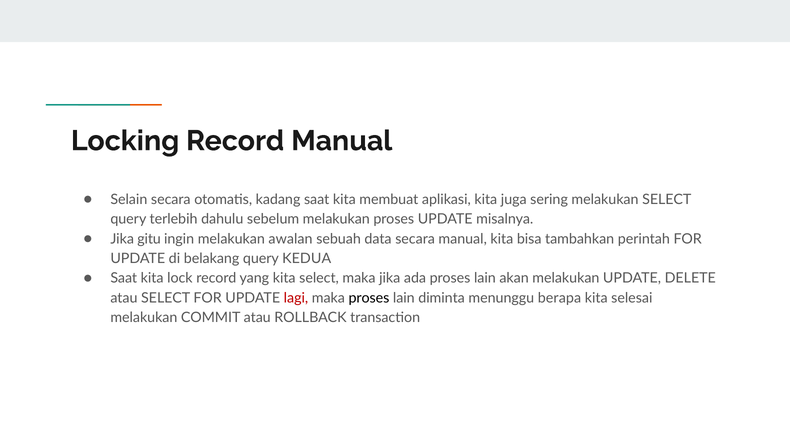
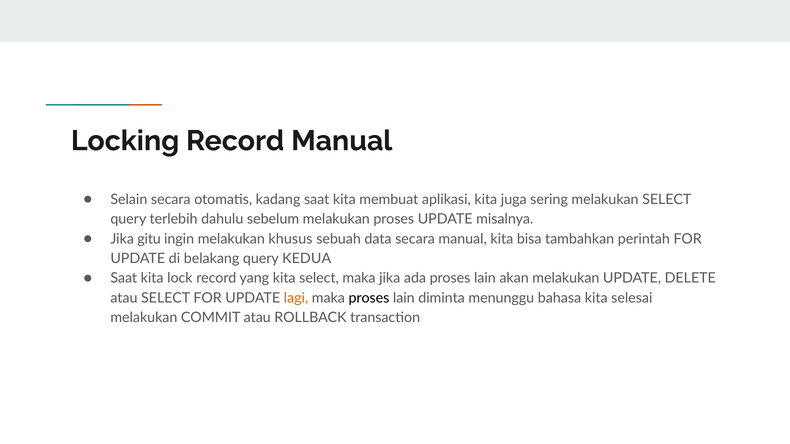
awalan: awalan -> khusus
lagi colour: red -> orange
berapa: berapa -> bahasa
